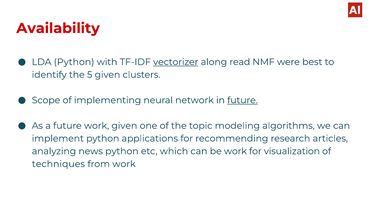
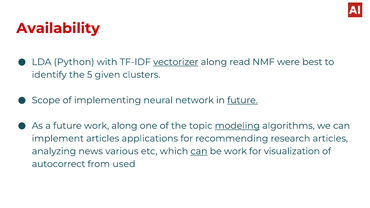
work given: given -> along
modeling underline: none -> present
implement python: python -> articles
news python: python -> various
can at (199, 151) underline: none -> present
techniques: techniques -> autocorrect
from work: work -> used
